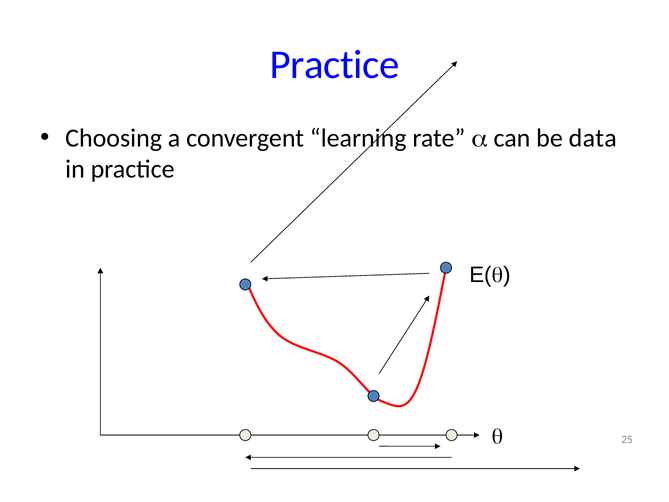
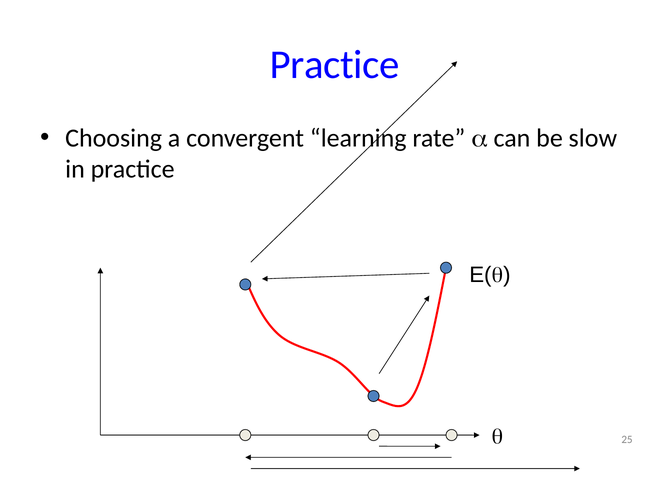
data: data -> slow
